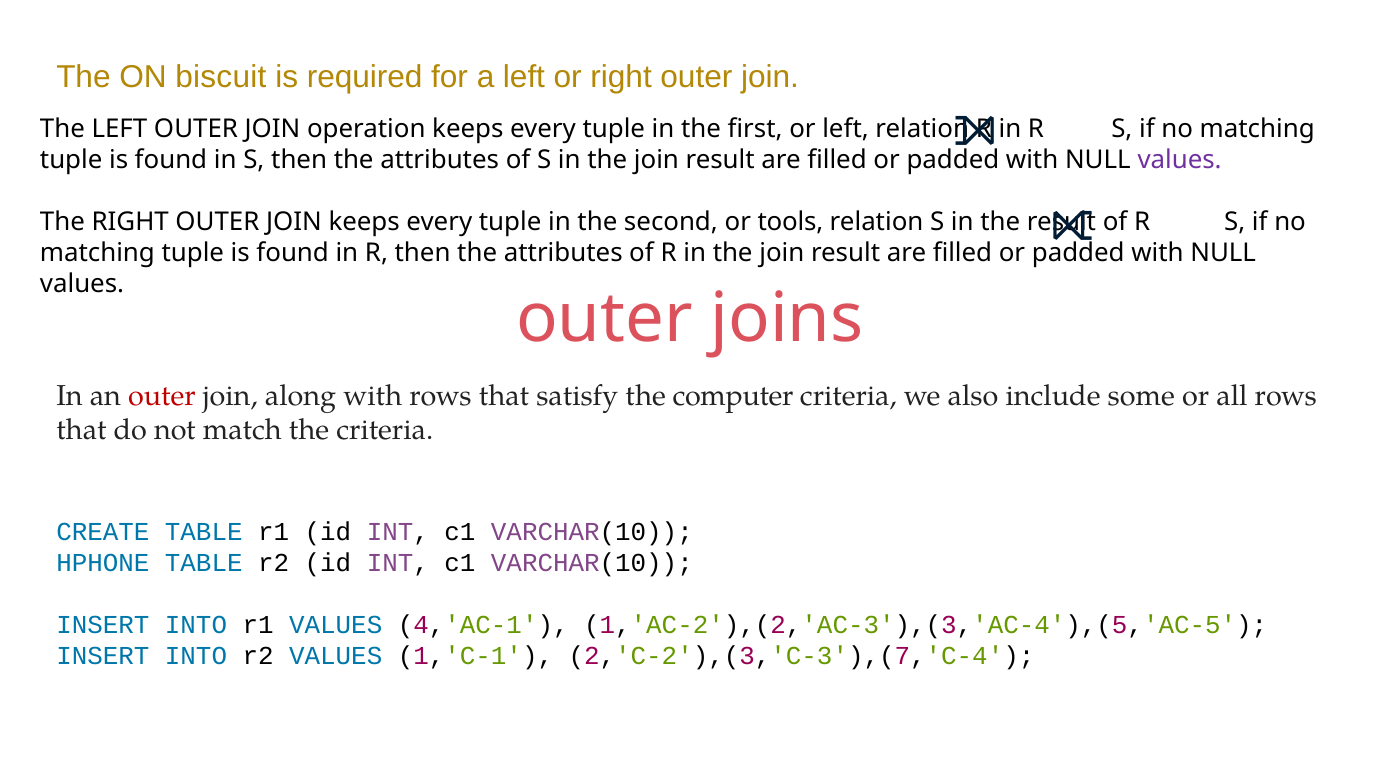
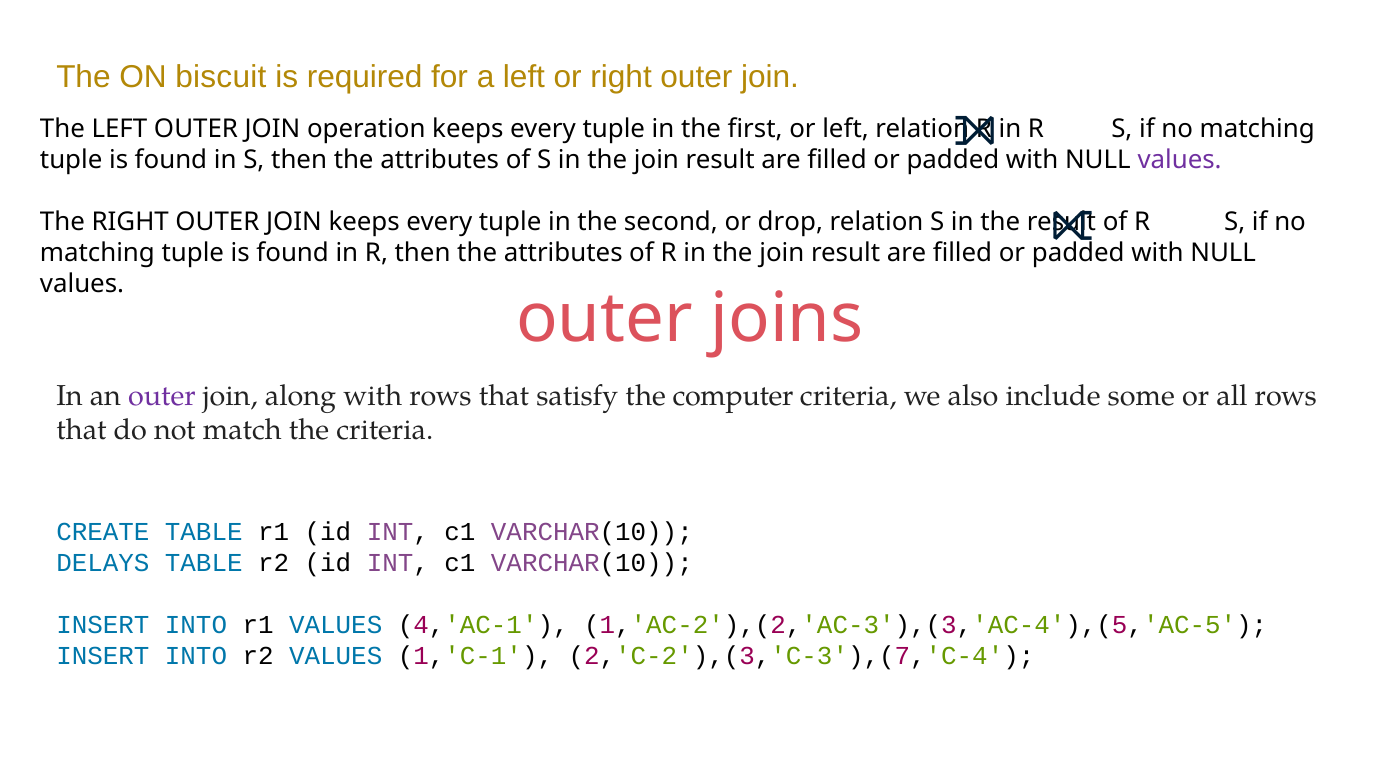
tools: tools -> drop
outer at (162, 396) colour: red -> purple
HPHONE: HPHONE -> DELAYS
